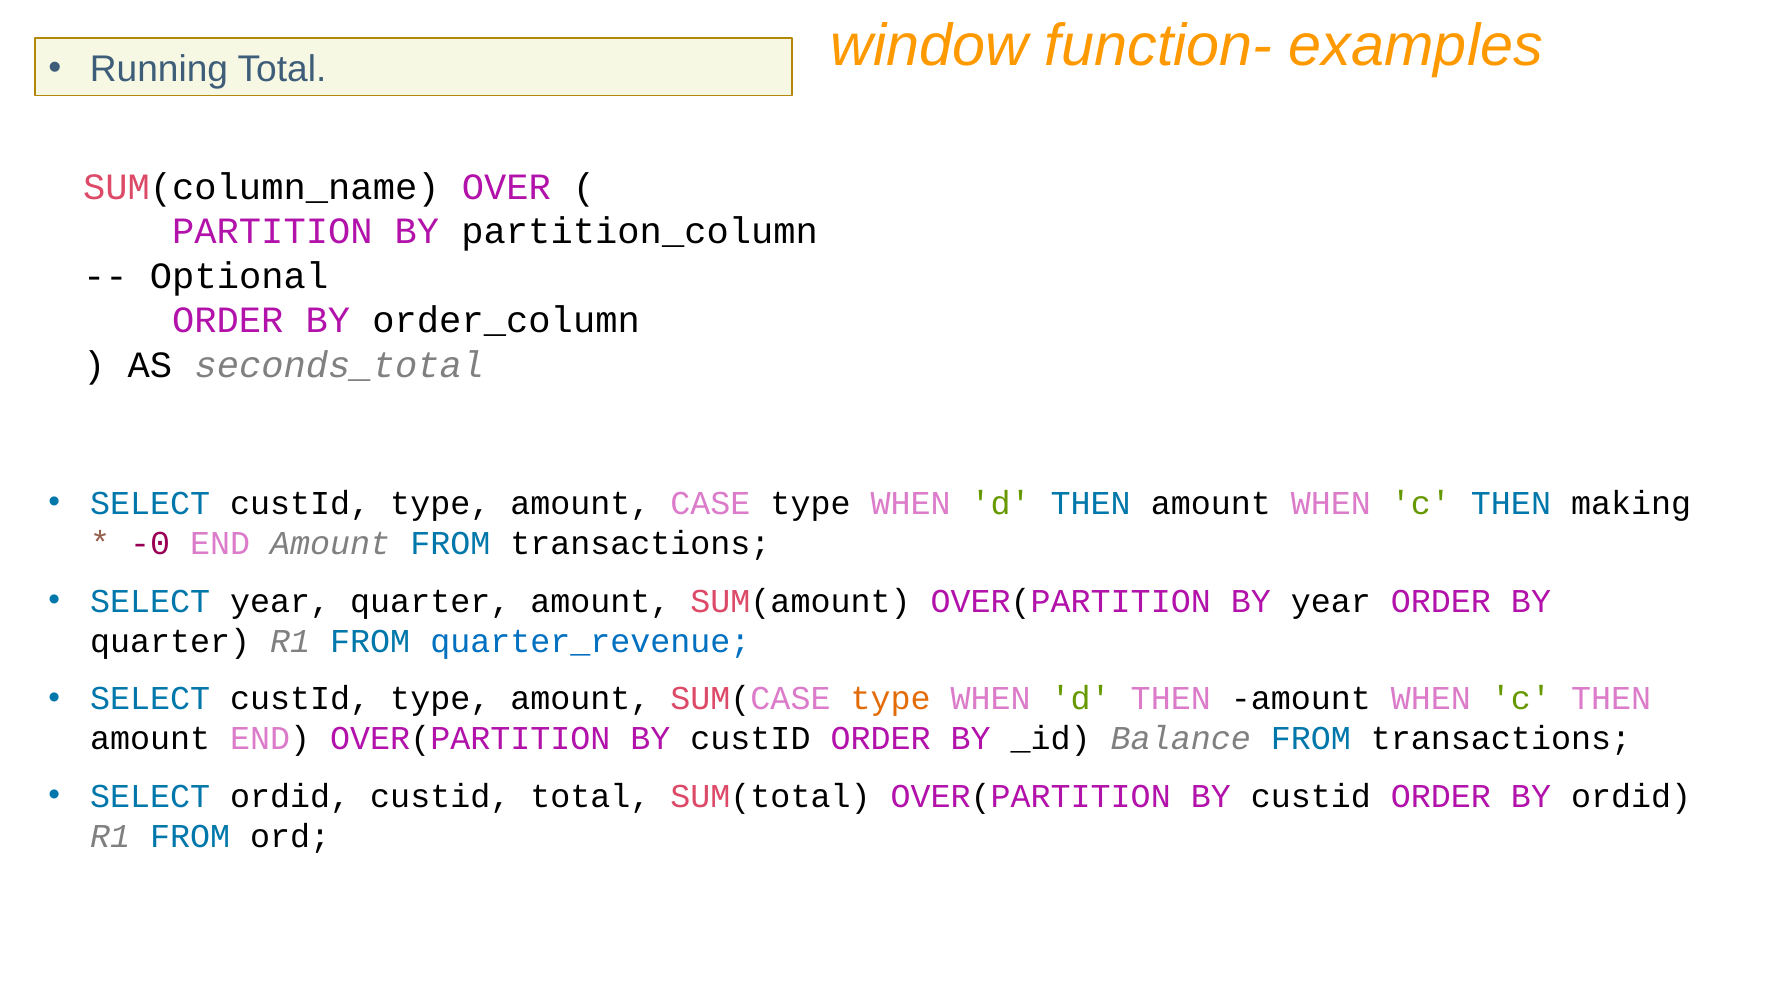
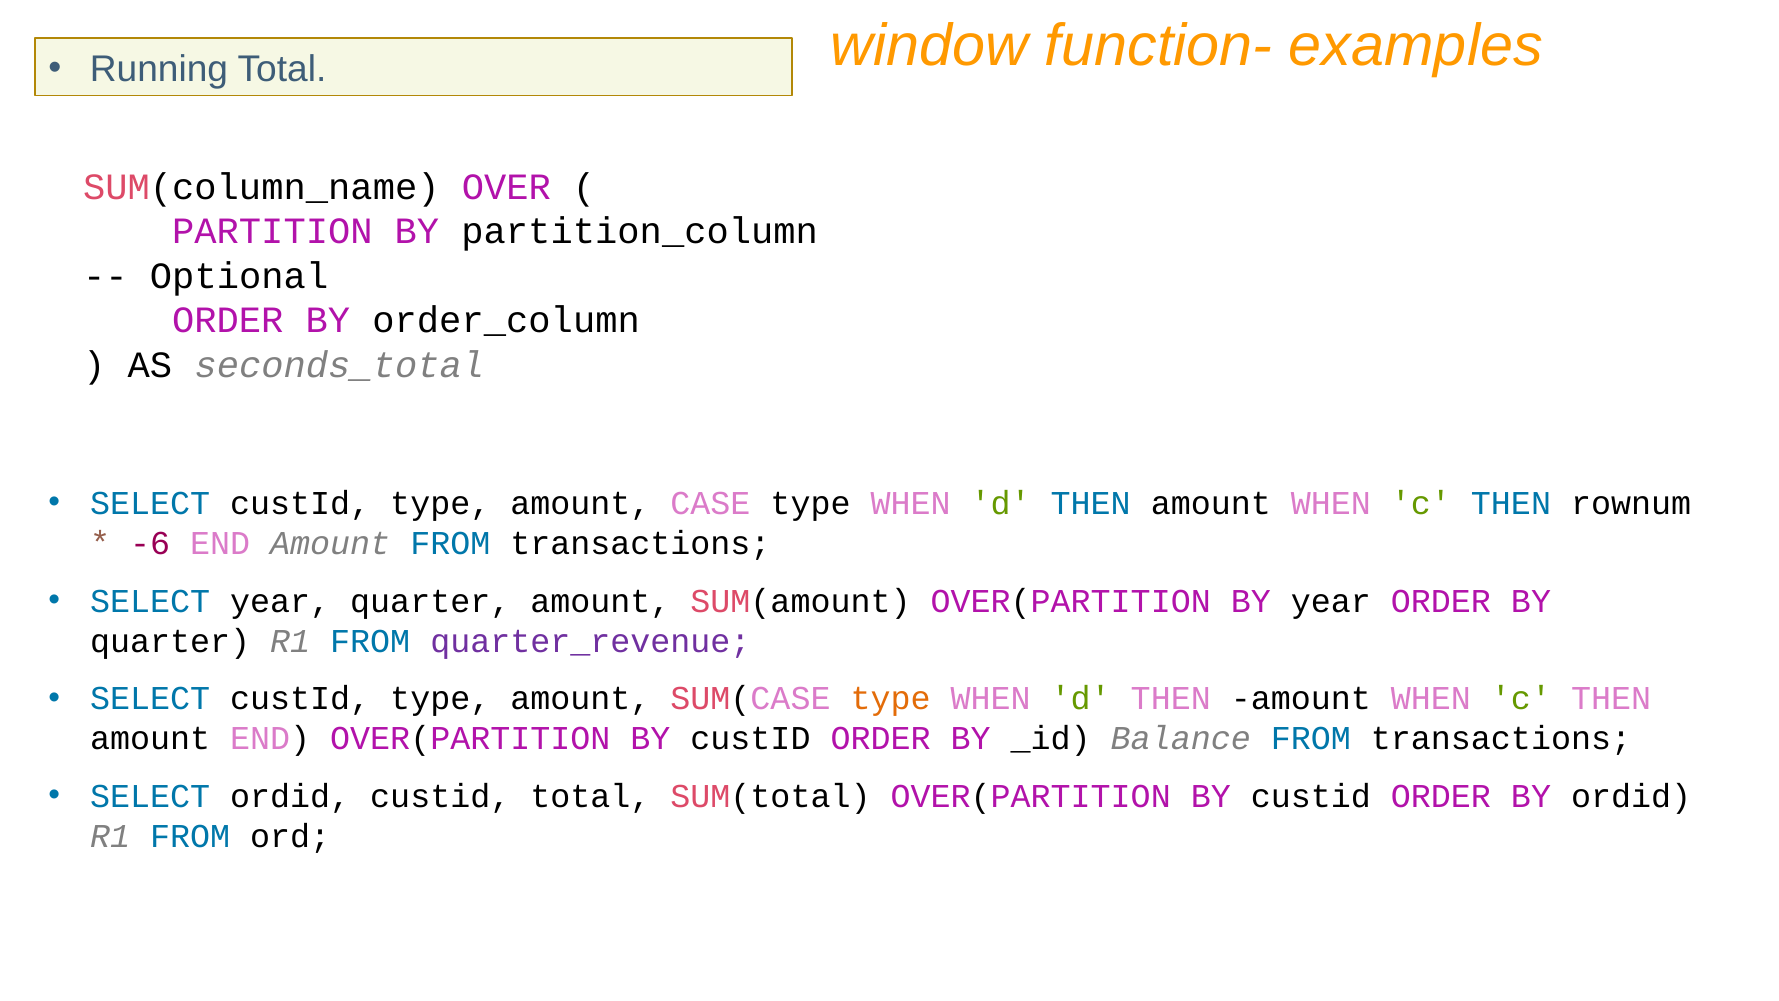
making: making -> rownum
-0: -0 -> -6
quarter_revenue colour: blue -> purple
